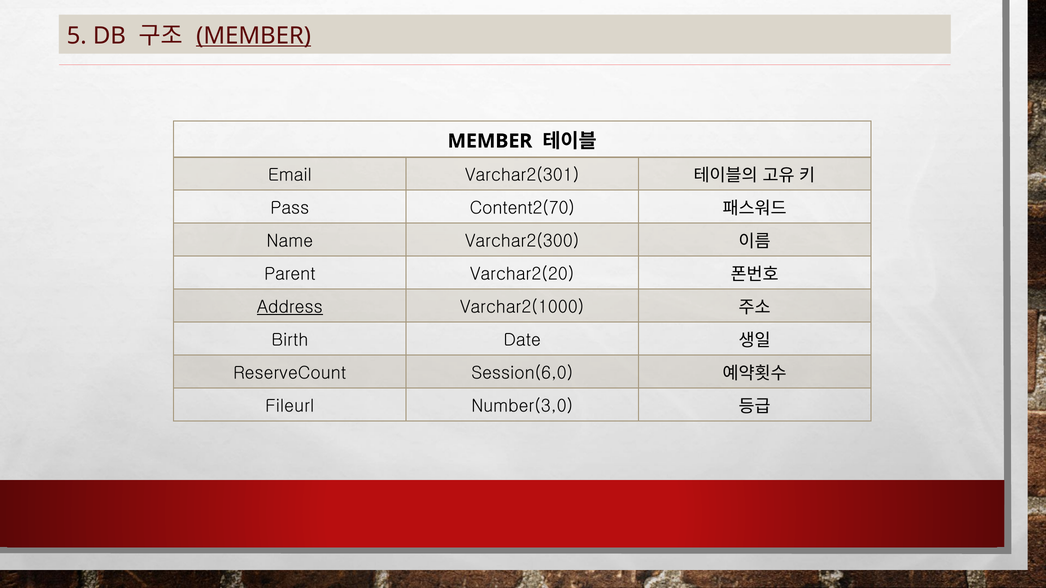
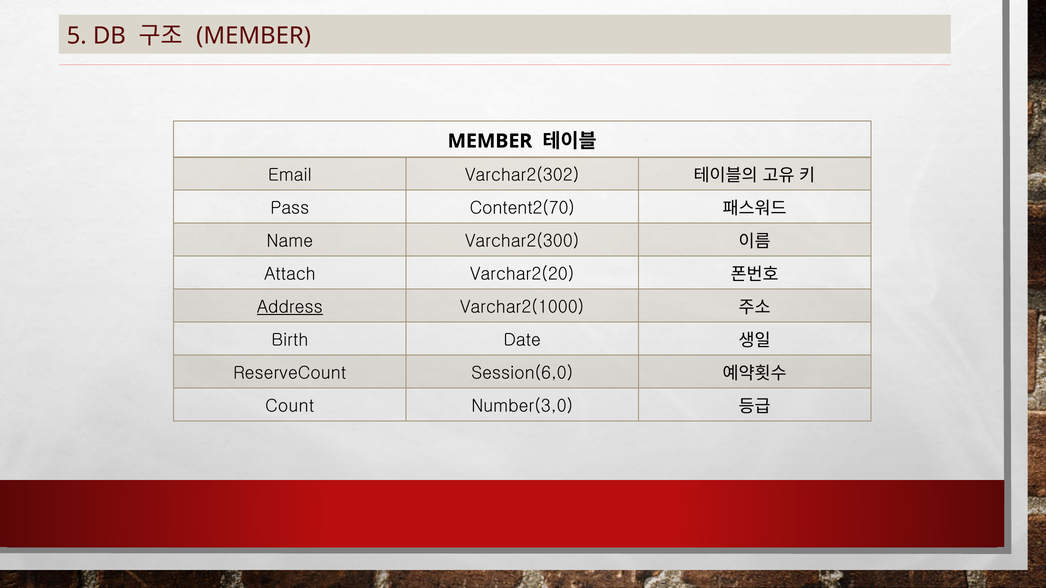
MEMBER at (254, 36) underline: present -> none
Varchar2(301: Varchar2(301 -> Varchar2(302
Parent: Parent -> Attach
Fileurl: Fileurl -> Count
